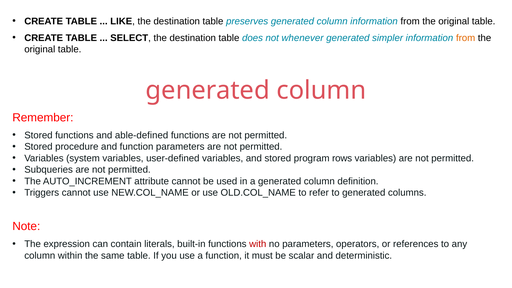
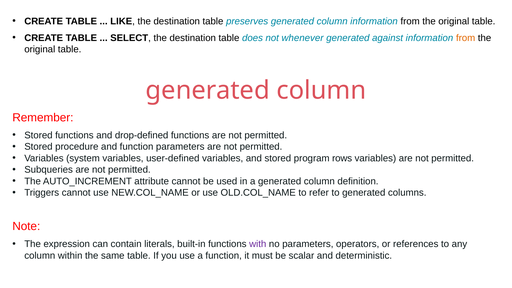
simpler: simpler -> against
able-defined: able-defined -> drop-defined
with colour: red -> purple
